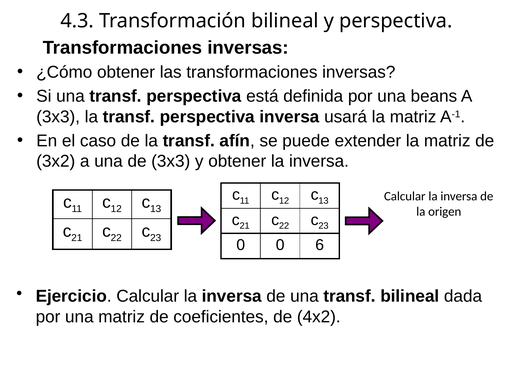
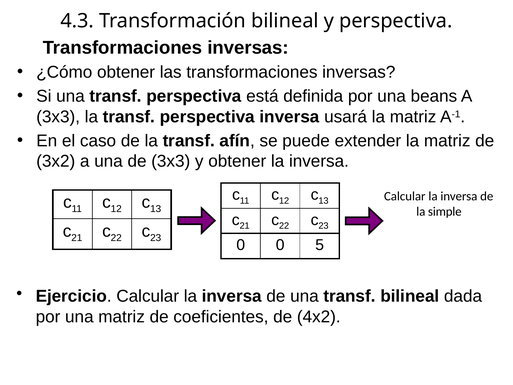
origen: origen -> simple
6: 6 -> 5
